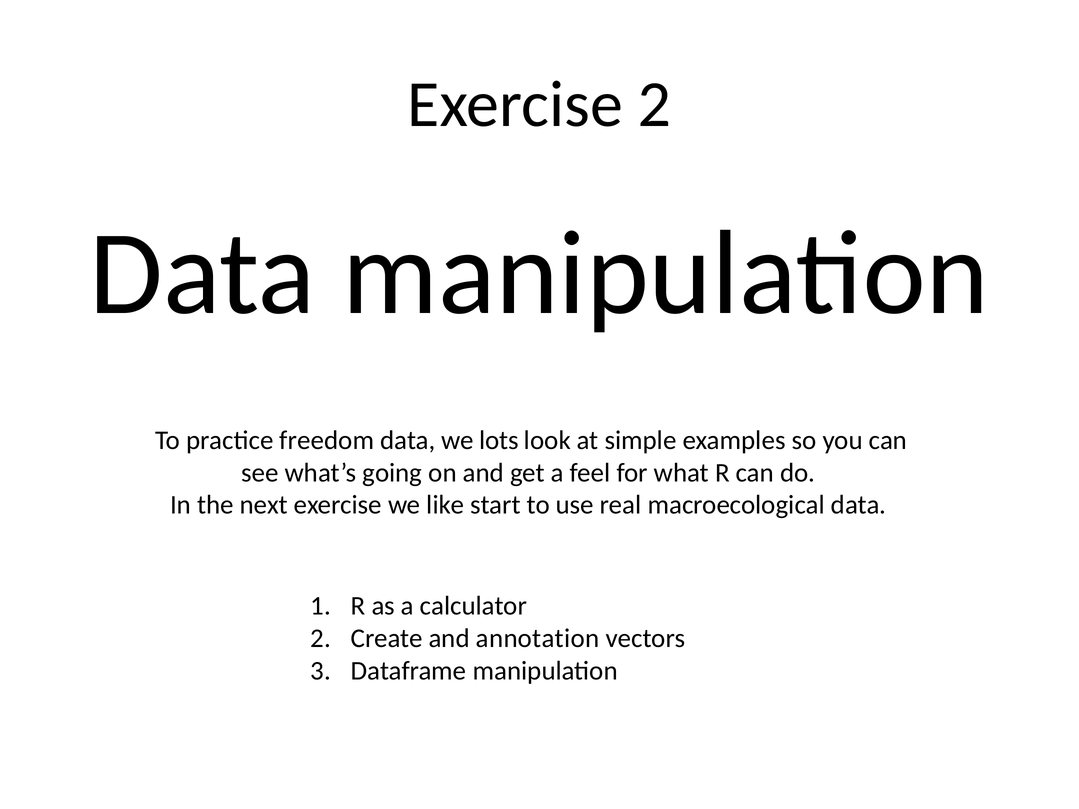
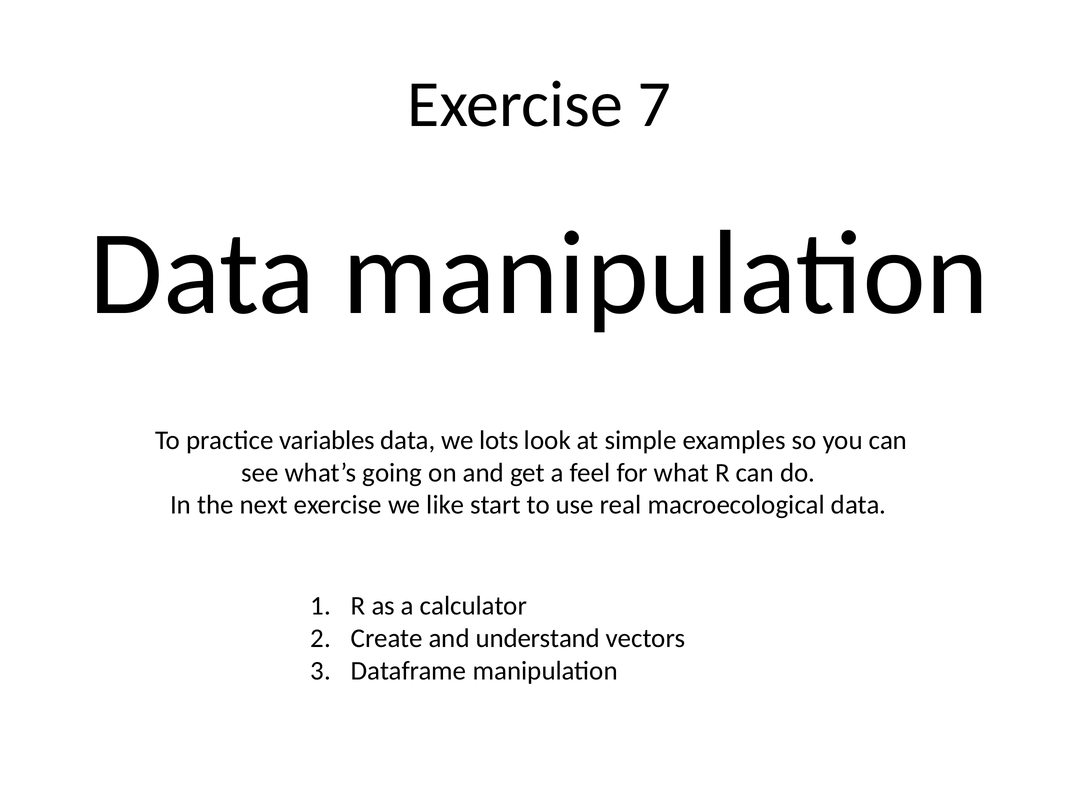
Exercise 2: 2 -> 7
freedom: freedom -> variables
annotation: annotation -> understand
